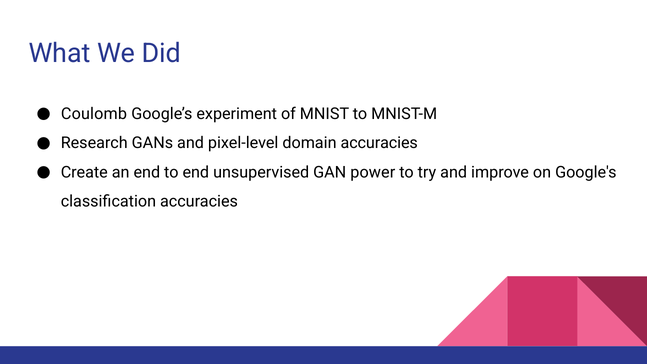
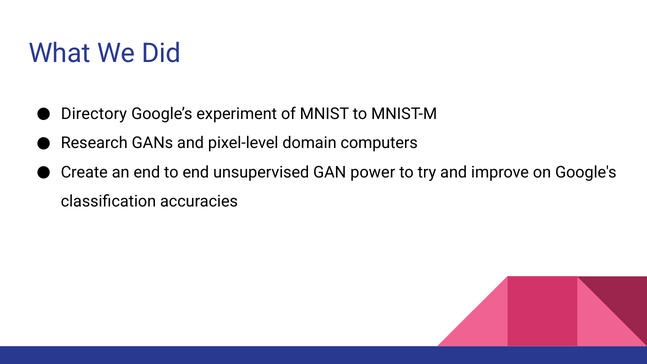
Coulomb: Coulomb -> Directory
domain accuracies: accuracies -> computers
